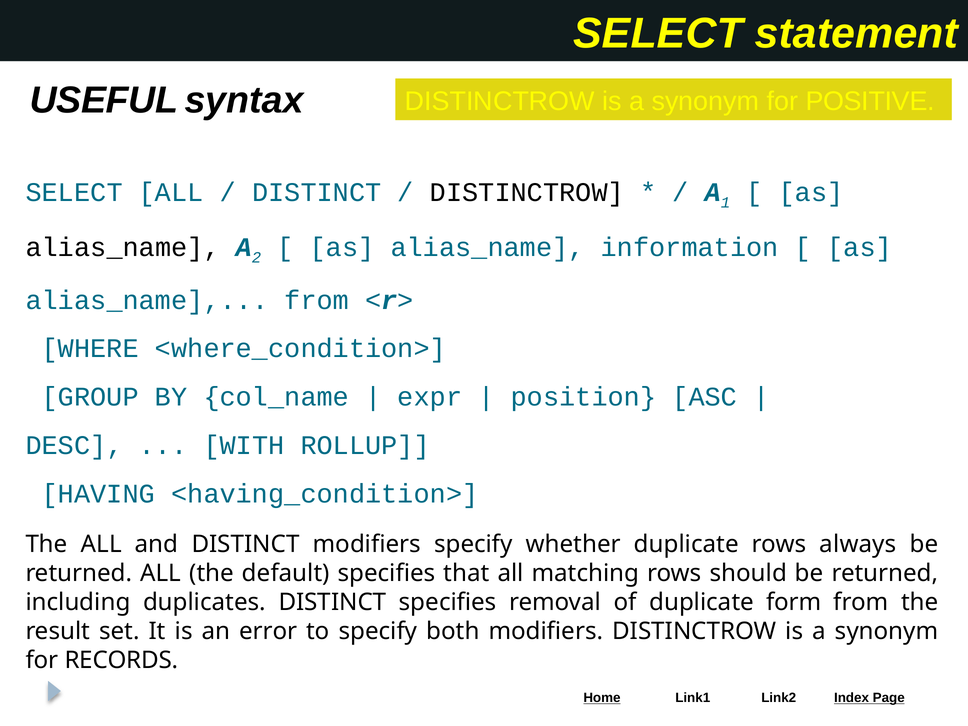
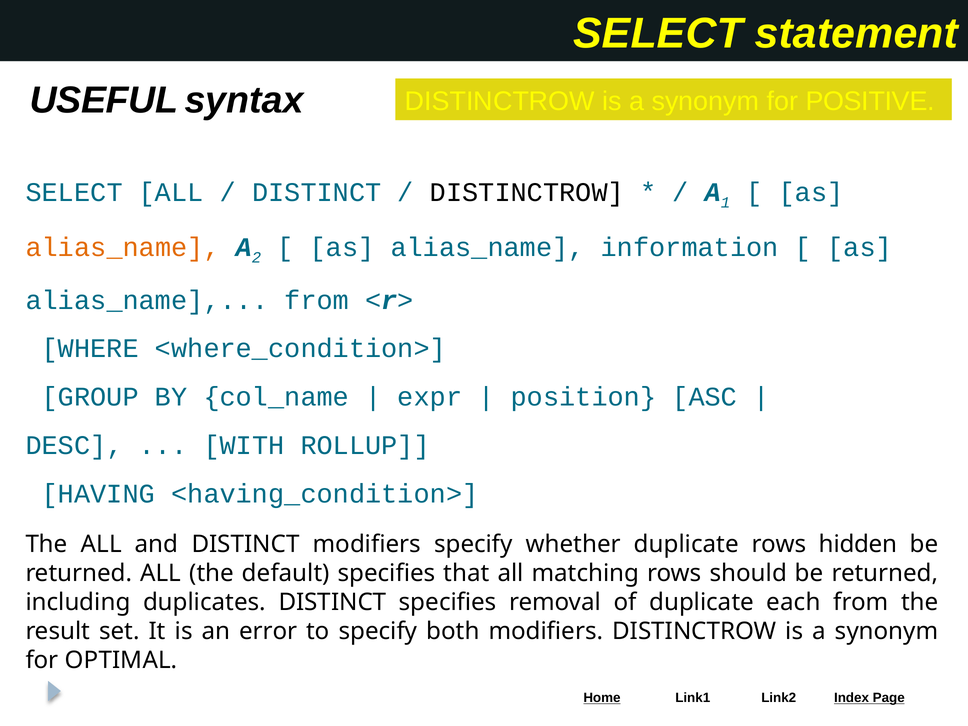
alias_name at (123, 247) colour: black -> orange
always: always -> hidden
form: form -> each
RECORDS: RECORDS -> OPTIMAL
